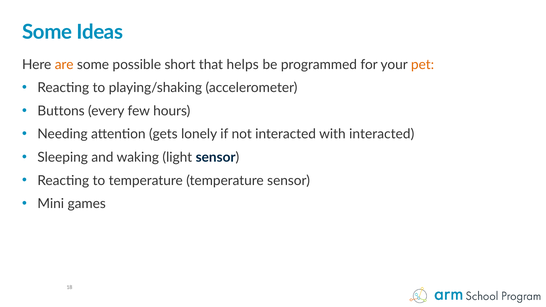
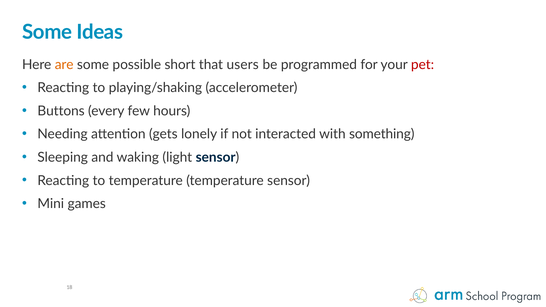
helps: helps -> users
pet colour: orange -> red
with interacted: interacted -> something
